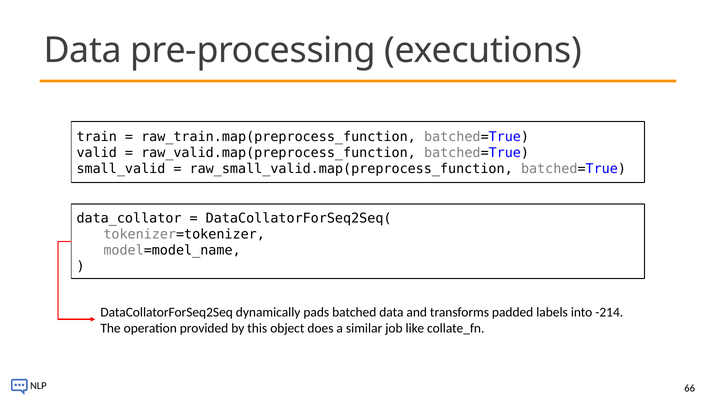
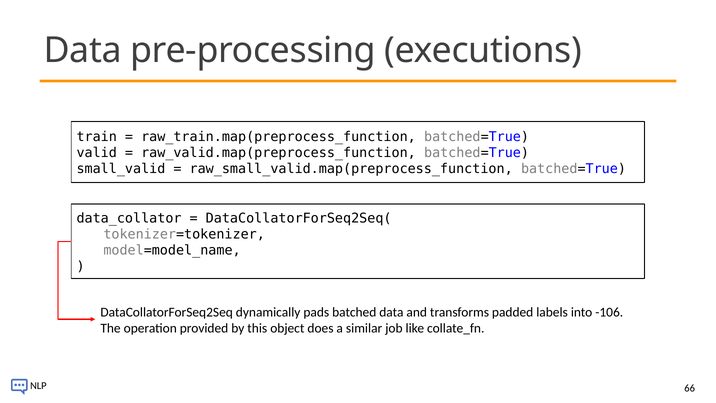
-214: -214 -> -106
